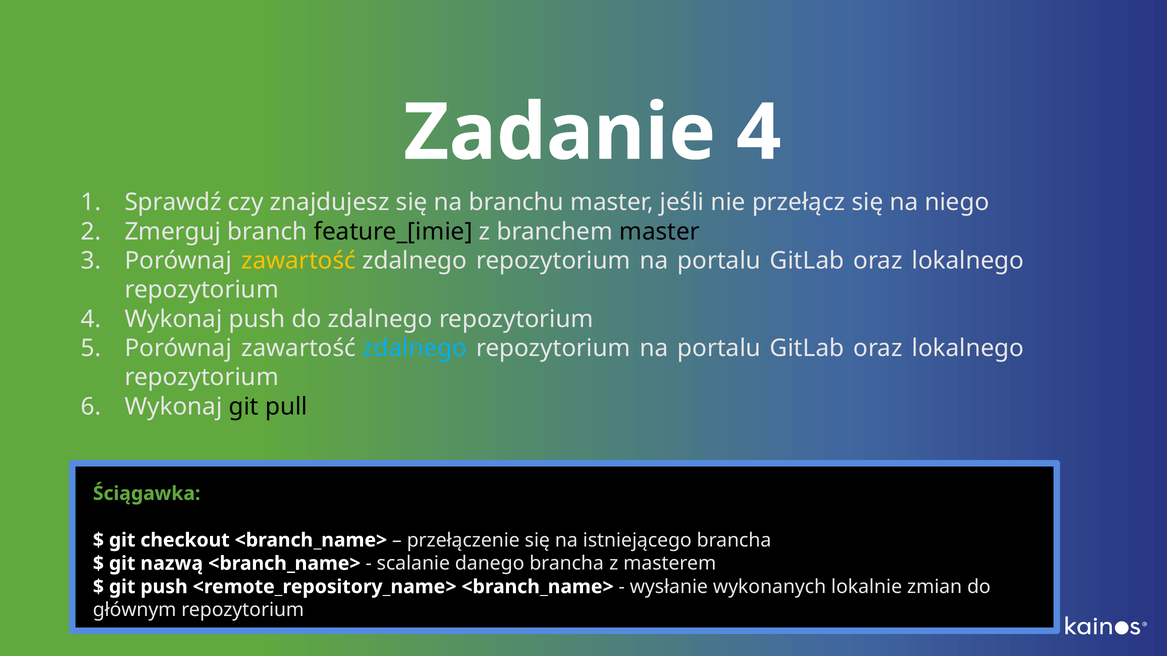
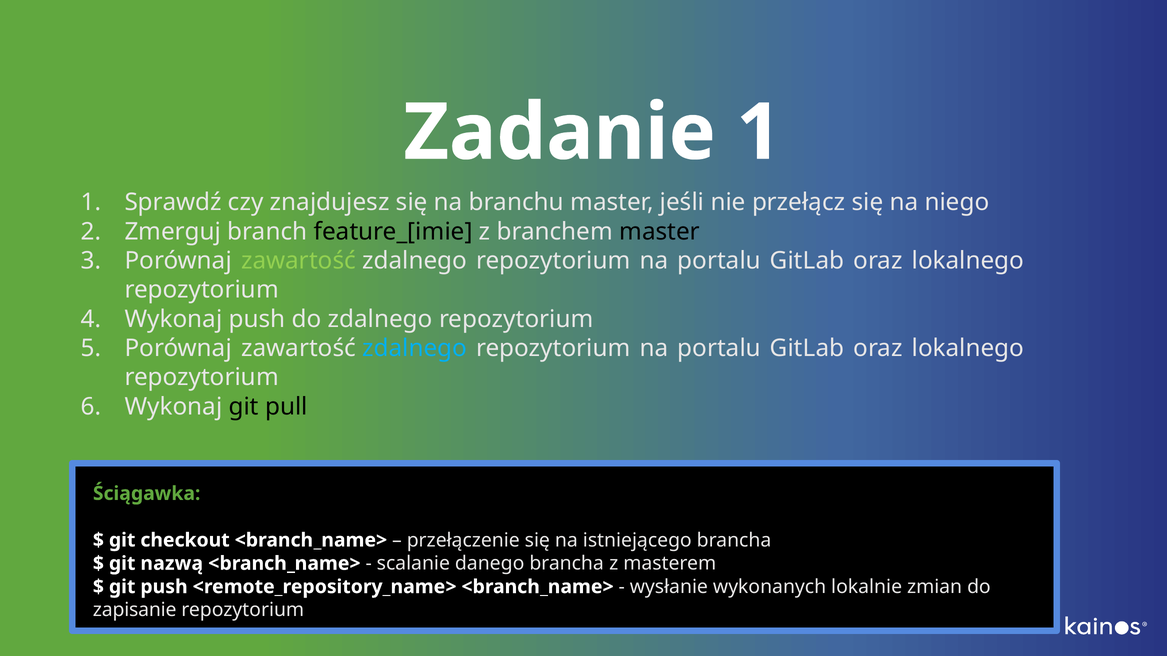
Zadanie 4: 4 -> 1
zawartość at (298, 261) colour: yellow -> light green
głównym: głównym -> zapisanie
